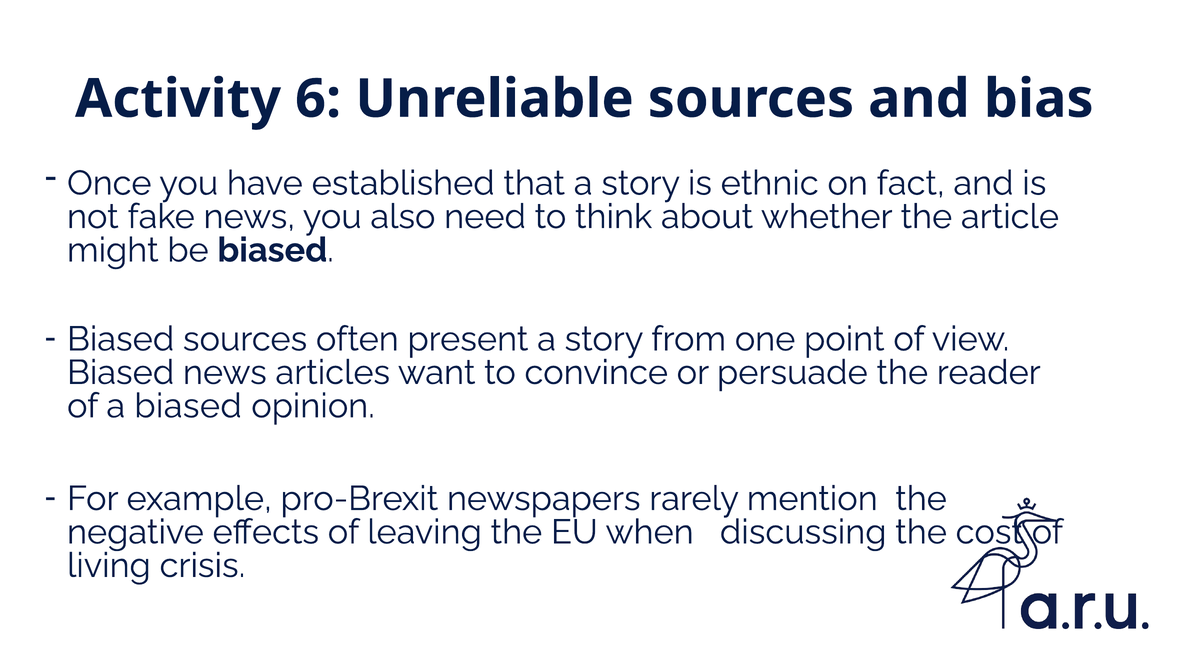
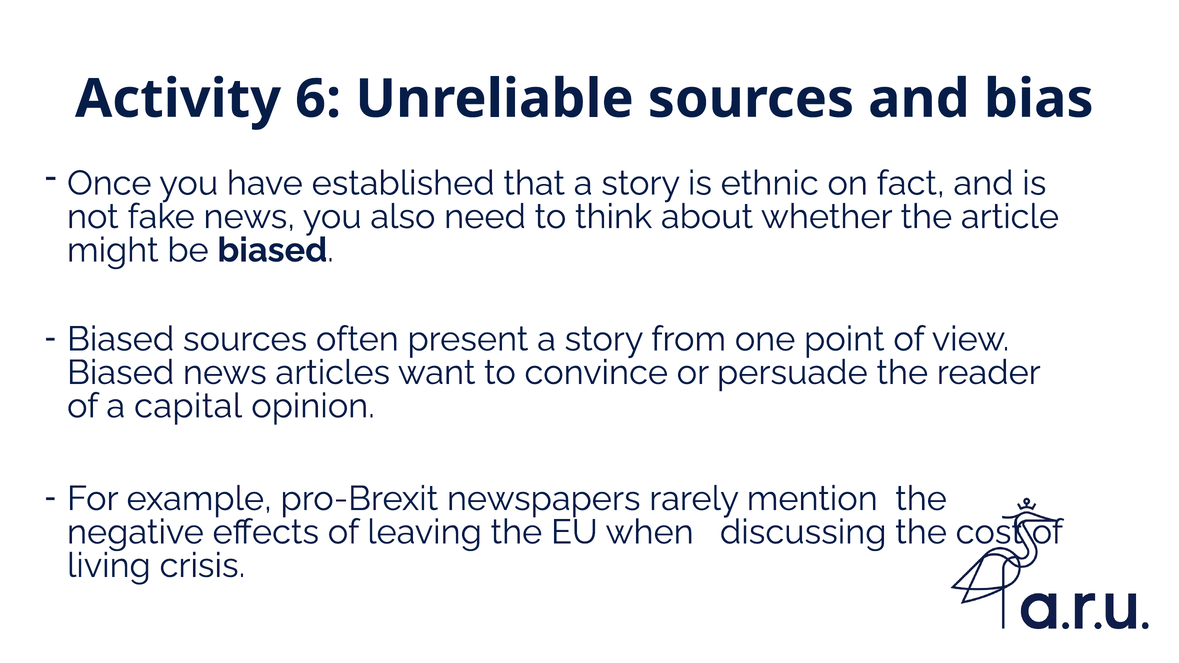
a biased: biased -> capital
